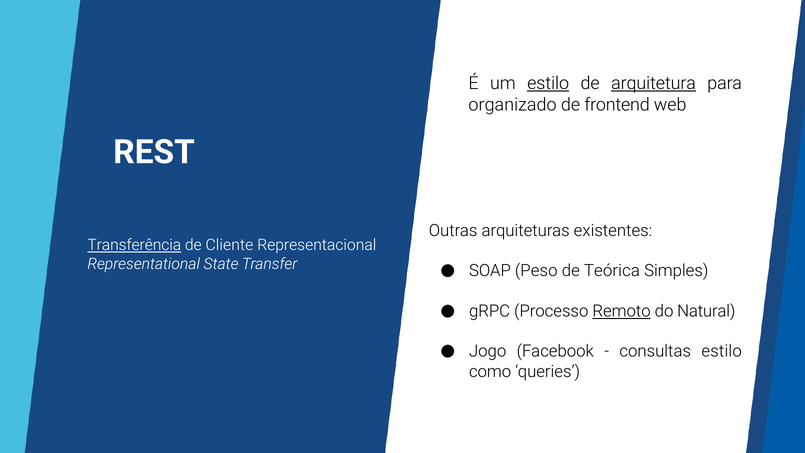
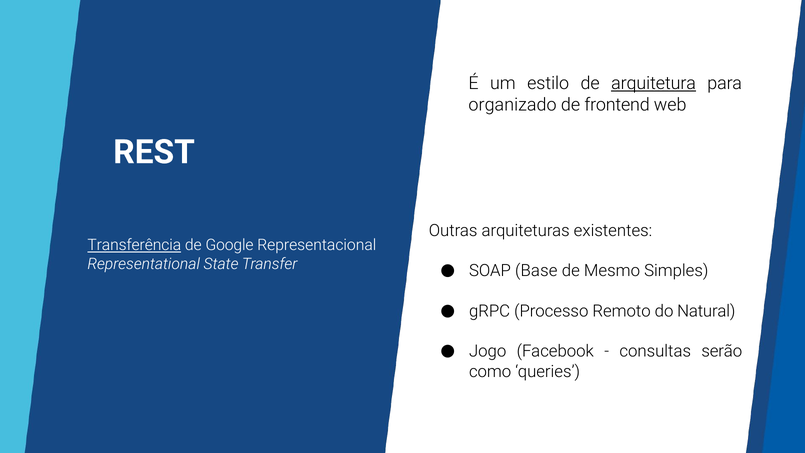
estilo at (548, 83) underline: present -> none
Cliente: Cliente -> Google
Peso: Peso -> Base
Teórica: Teórica -> Mesmo
Remoto underline: present -> none
consultas estilo: estilo -> serão
